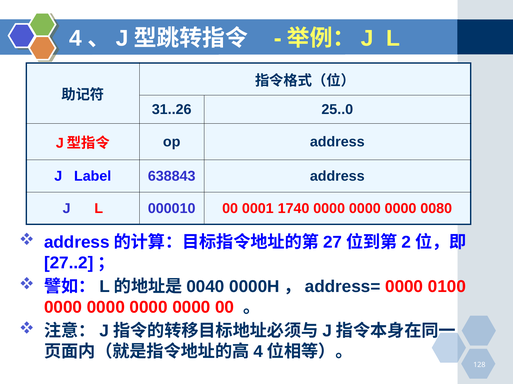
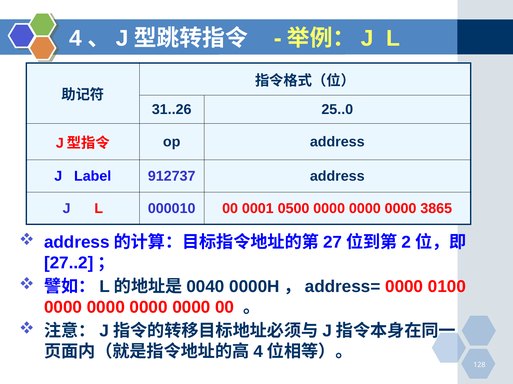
638843: 638843 -> 912737
1740: 1740 -> 0500
0080: 0080 -> 3865
